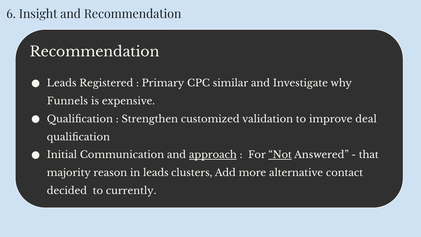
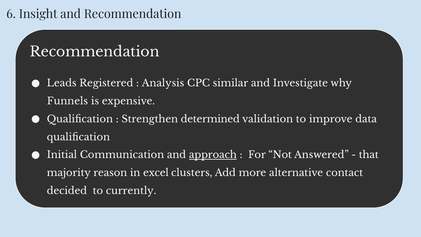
Primary: Primary -> Analysis
customized: customized -> determined
deal: deal -> data
Not underline: present -> none
in leads: leads -> excel
